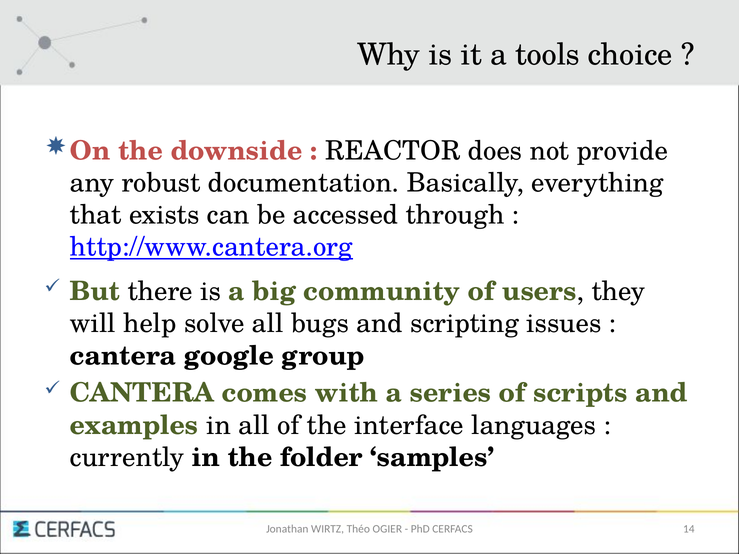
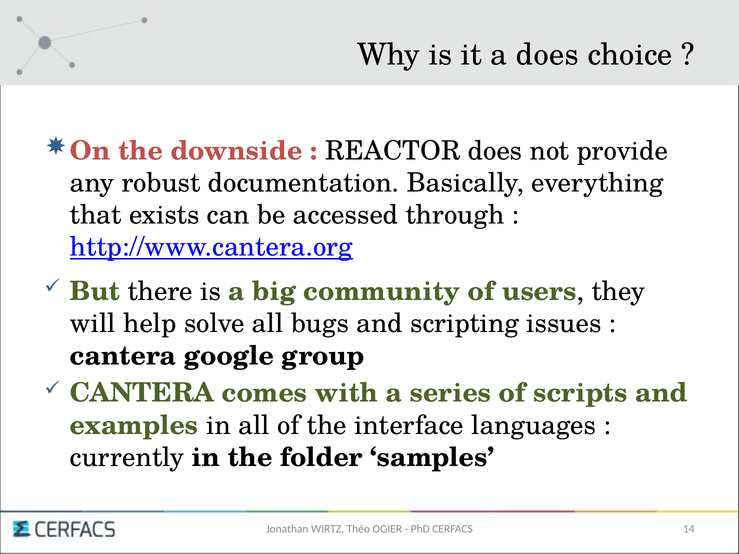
a tools: tools -> does
